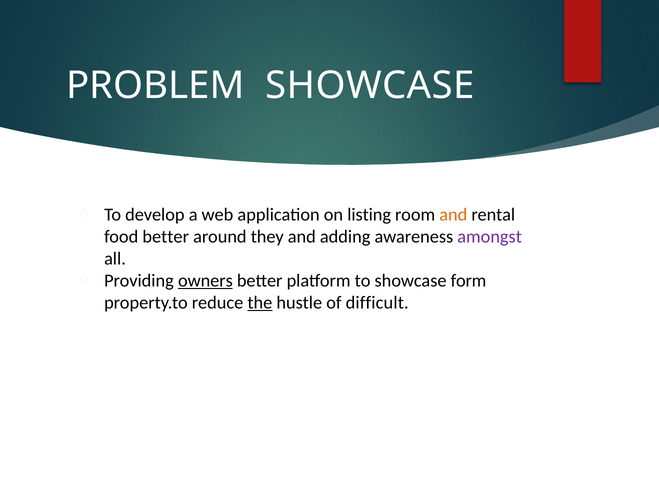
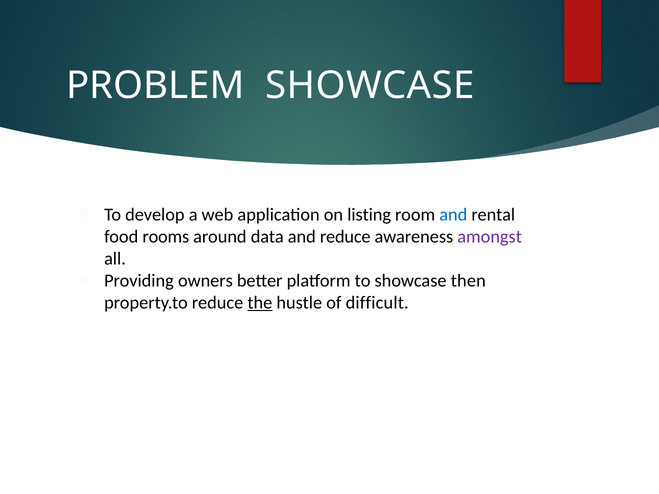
and at (453, 215) colour: orange -> blue
food better: better -> rooms
they: they -> data
and adding: adding -> reduce
owners underline: present -> none
form: form -> then
